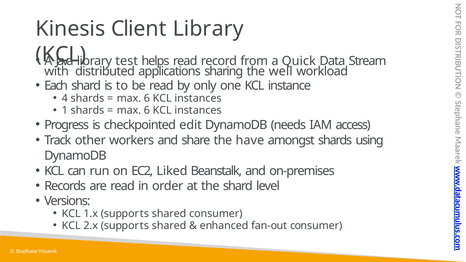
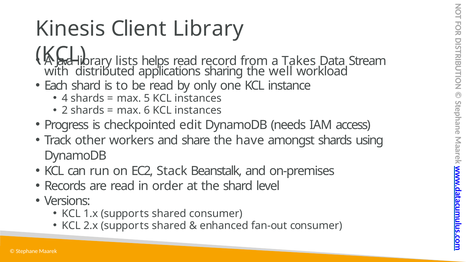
test: test -> lists
Quick: Quick -> Takes
6 at (147, 98): 6 -> 5
1: 1 -> 2
Liked: Liked -> Stack
